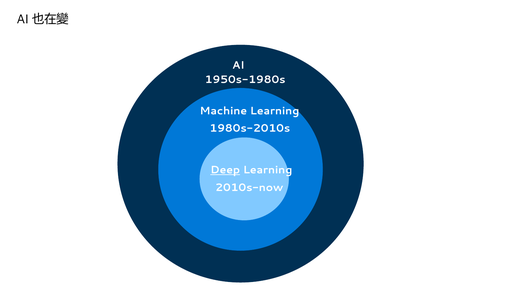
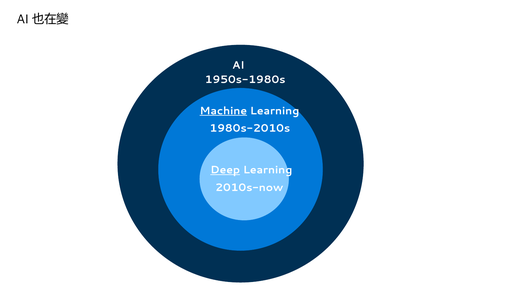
Machine underline: none -> present
